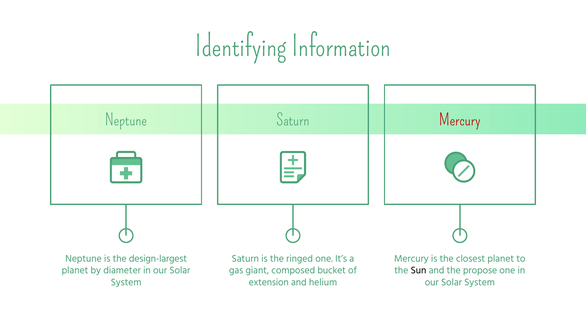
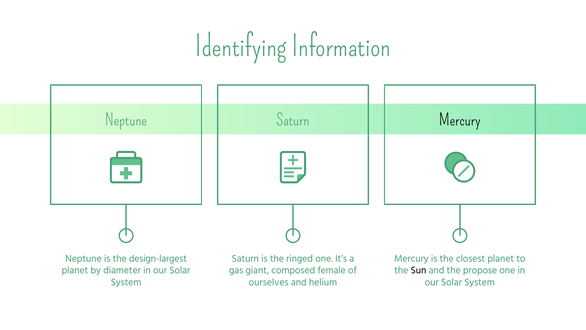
Mercury at (460, 120) colour: red -> black
bucket: bucket -> female
extension: extension -> ourselves
